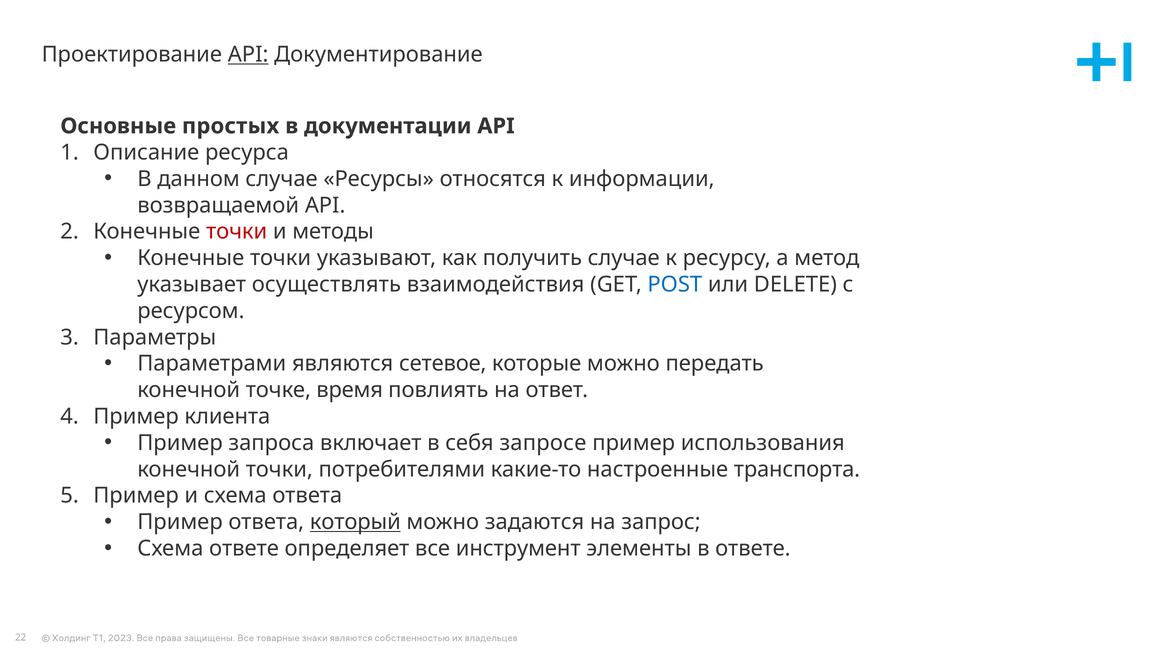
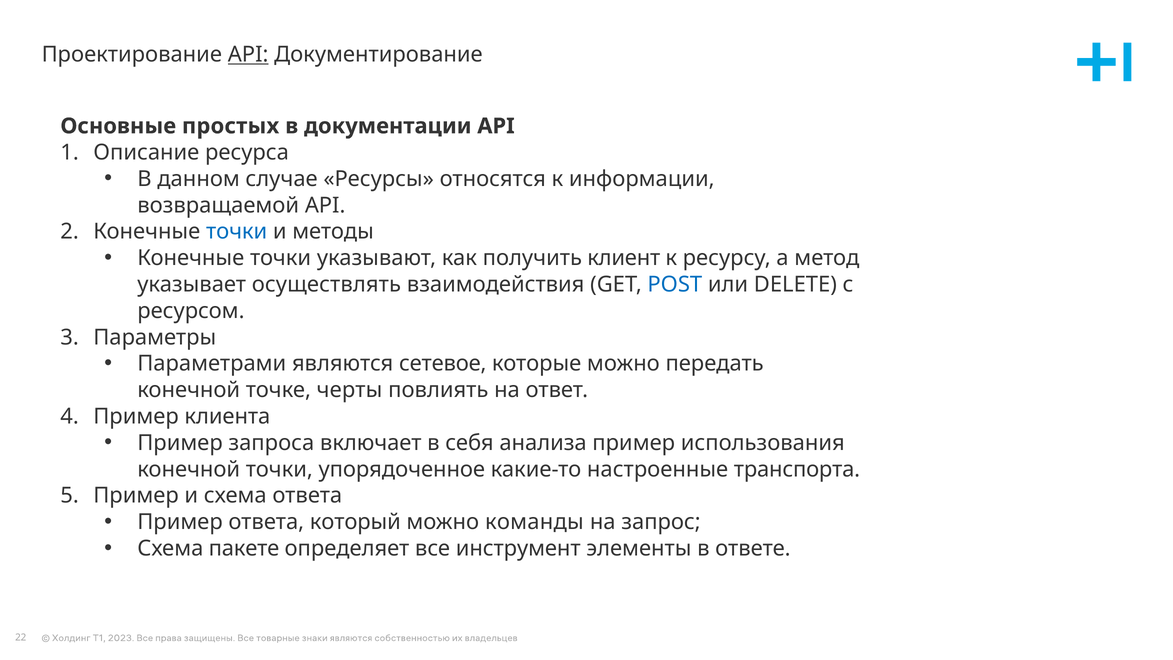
точки at (237, 232) colour: red -> blue
получить случае: случае -> клиент
время: время -> черты
запросе: запросе -> анализа
потребителями: потребителями -> упорядоченное
который underline: present -> none
задаются: задаются -> команды
Схема ответе: ответе -> пакете
